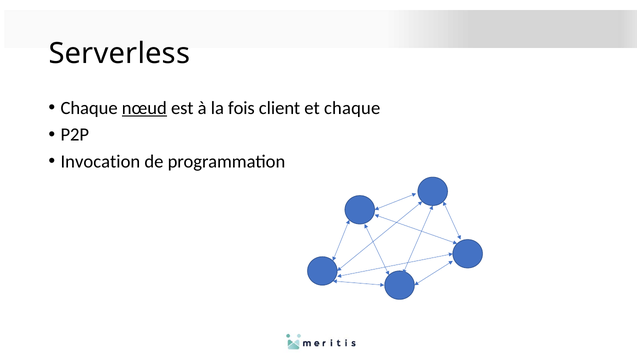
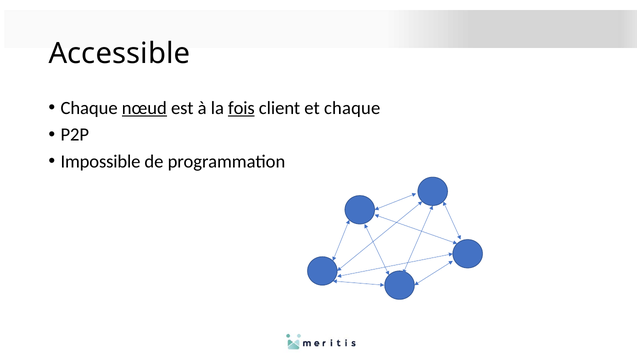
Serverless: Serverless -> Accessible
fois underline: none -> present
Invocation: Invocation -> Impossible
